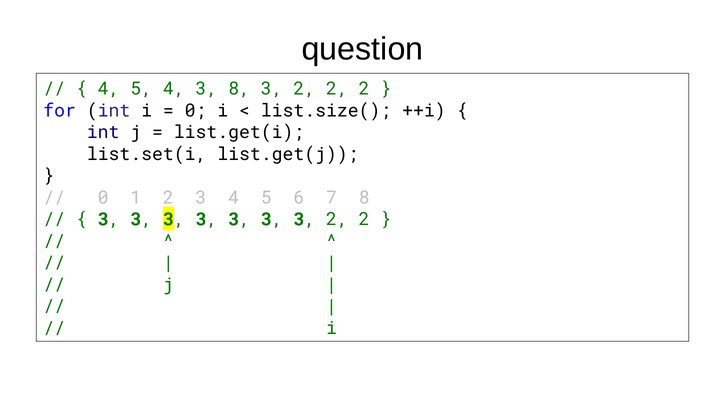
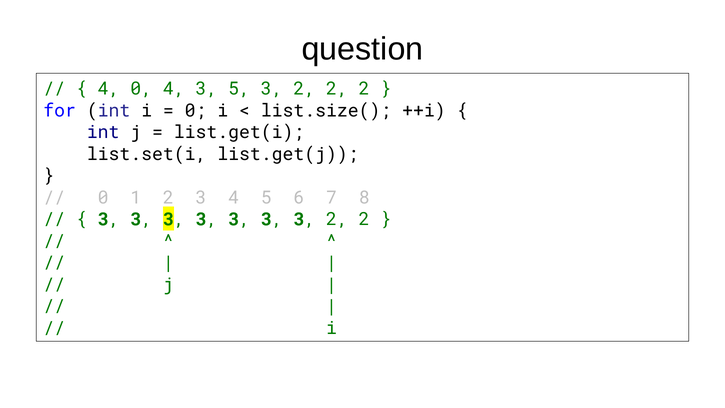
5 at (141, 89): 5 -> 0
3 8: 8 -> 5
